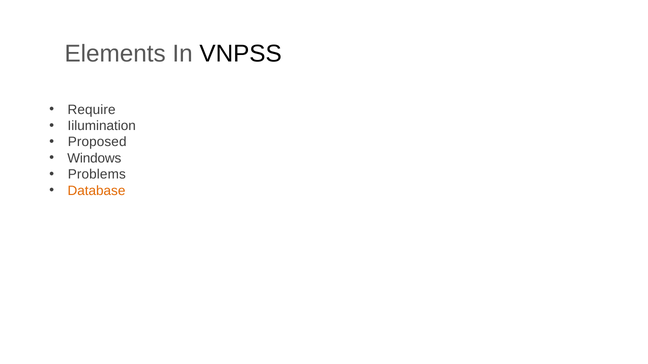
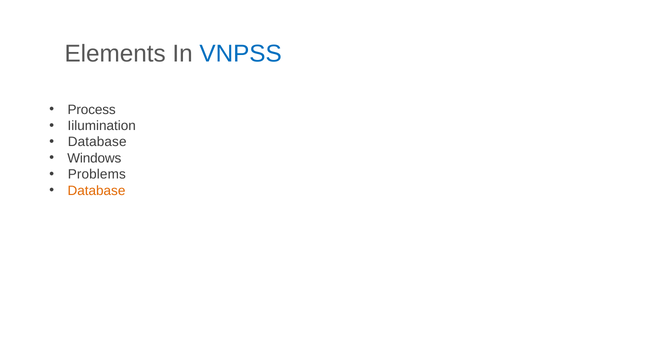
VNPSS colour: black -> blue
Require: Require -> Process
Proposed at (97, 142): Proposed -> Database
